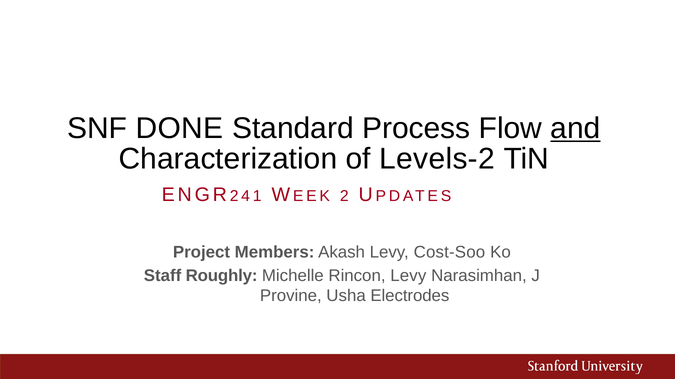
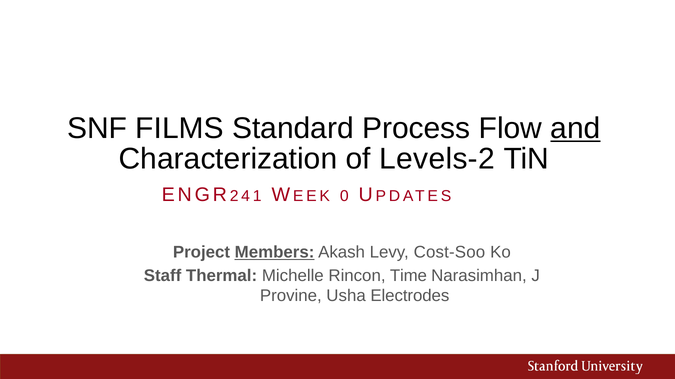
DONE: DONE -> FILMS
2: 2 -> 0
Members underline: none -> present
Roughly: Roughly -> Thermal
Rincon Levy: Levy -> Time
